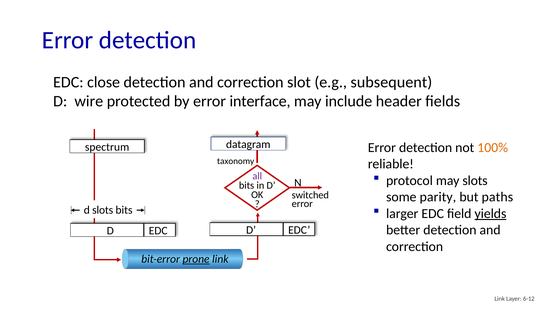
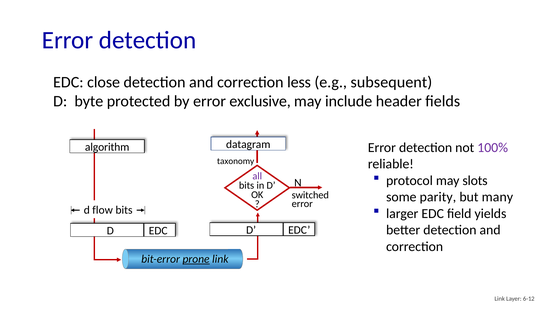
slot: slot -> less
wire: wire -> byte
interface: interface -> exclusive
100% colour: orange -> purple
spectrum: spectrum -> algorithm
paths: paths -> many
d slots: slots -> flow
yields underline: present -> none
